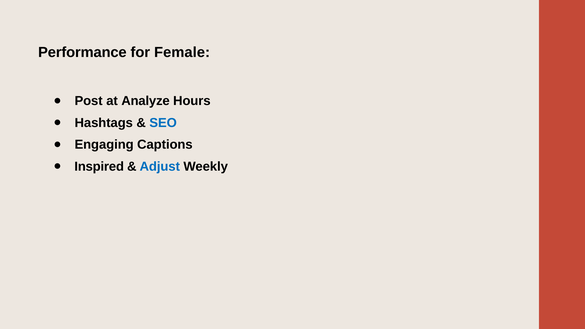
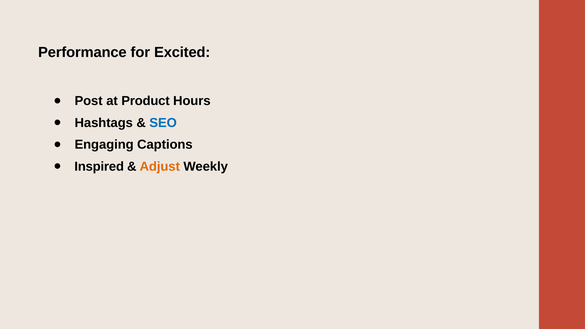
Female: Female -> Excited
Analyze: Analyze -> Product
Adjust colour: blue -> orange
